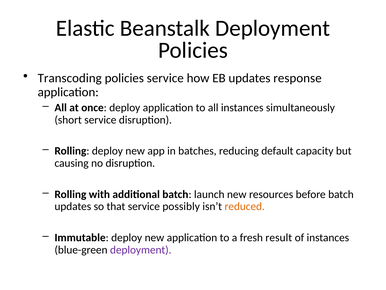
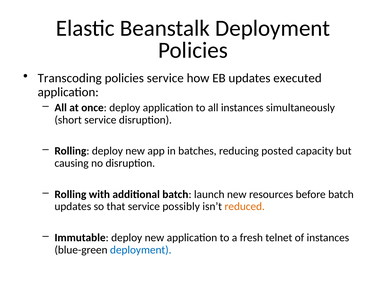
response: response -> executed
default: default -> posted
result: result -> telnet
deployment at (141, 249) colour: purple -> blue
